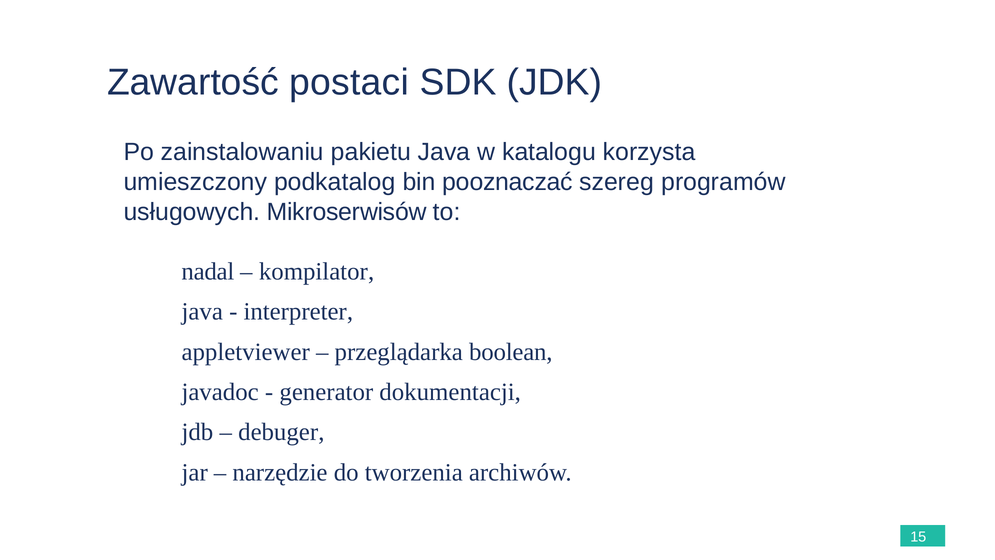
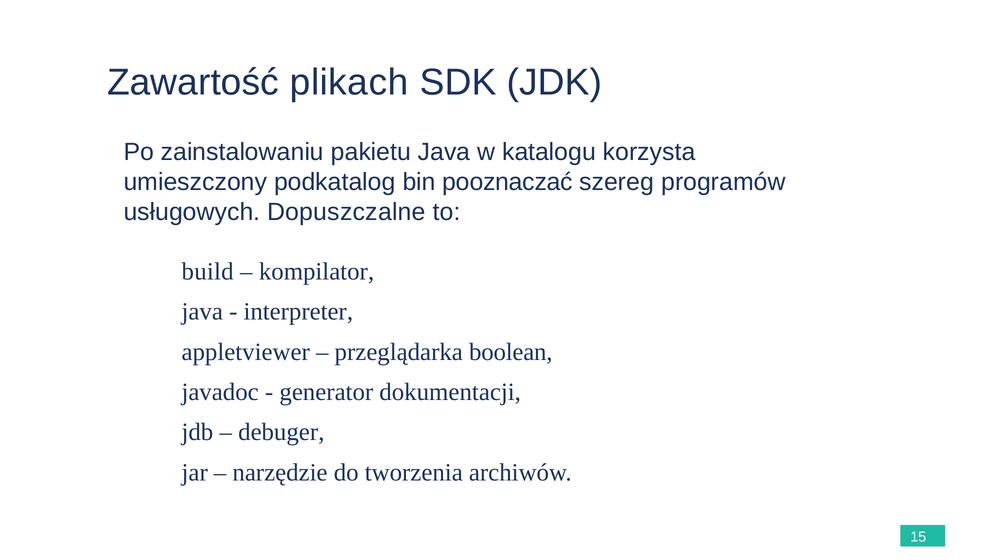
postaci: postaci -> plikach
Mikroserwisów: Mikroserwisów -> Dopuszczalne
nadal: nadal -> build
